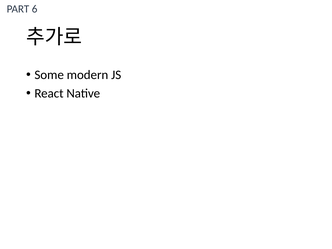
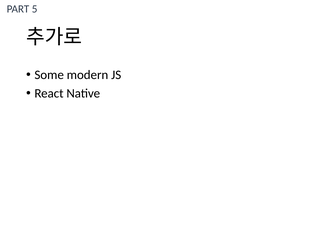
6: 6 -> 5
